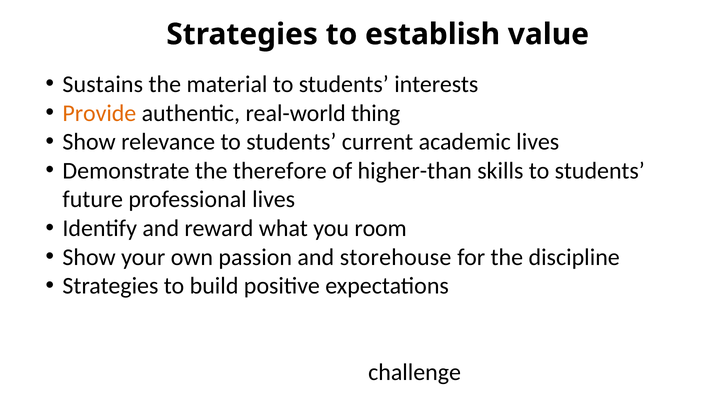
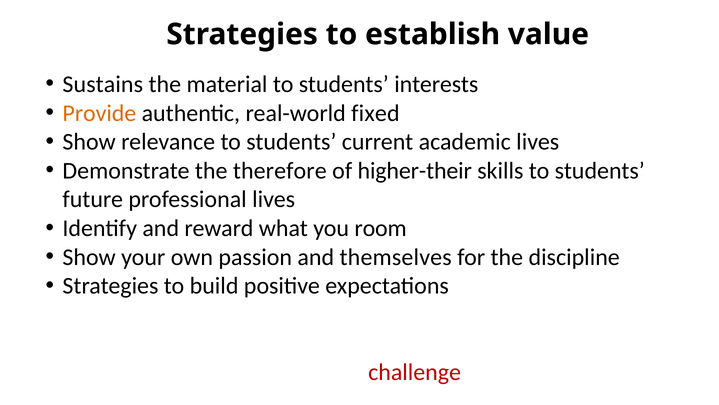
thing: thing -> fixed
higher-than: higher-than -> higher-their
storehouse: storehouse -> themselves
challenge colour: black -> red
